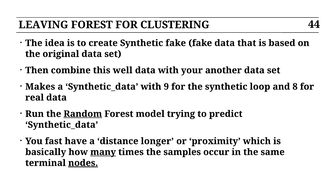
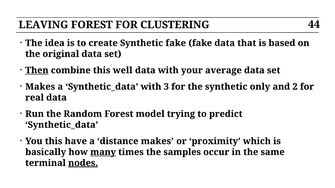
Then underline: none -> present
another: another -> average
9: 9 -> 3
loop: loop -> only
8: 8 -> 2
Random underline: present -> none
You fast: fast -> this
distance longer: longer -> makes
